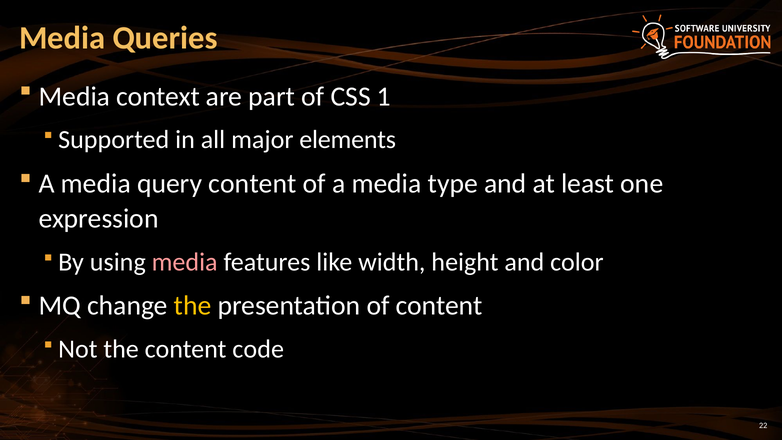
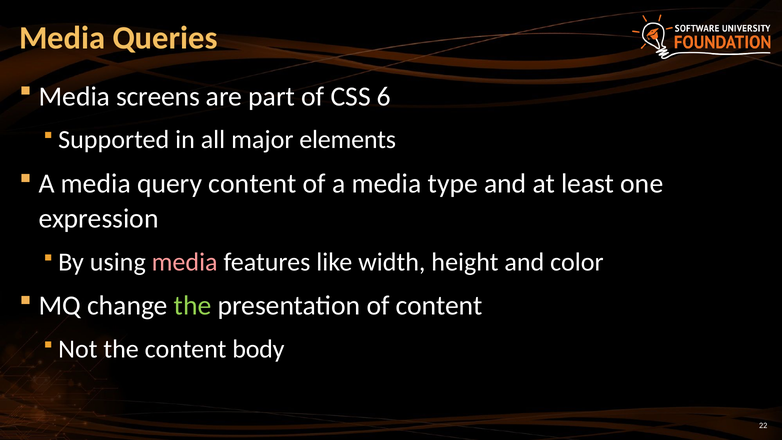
context: context -> screens
1: 1 -> 6
the at (193, 306) colour: yellow -> light green
code: code -> body
